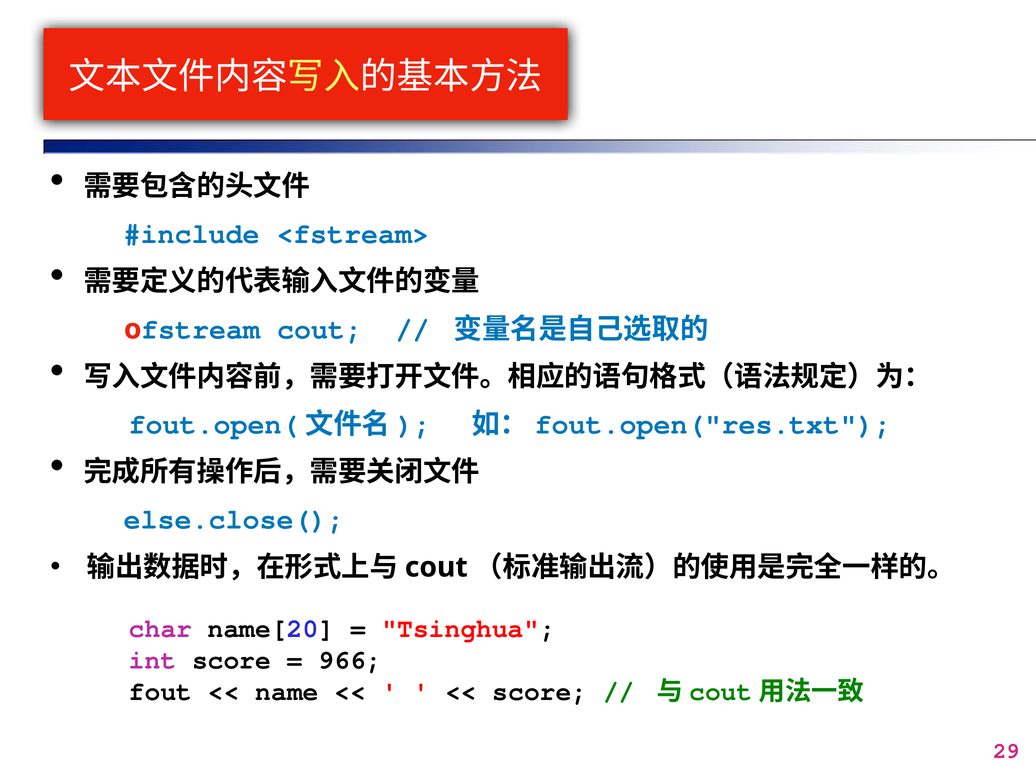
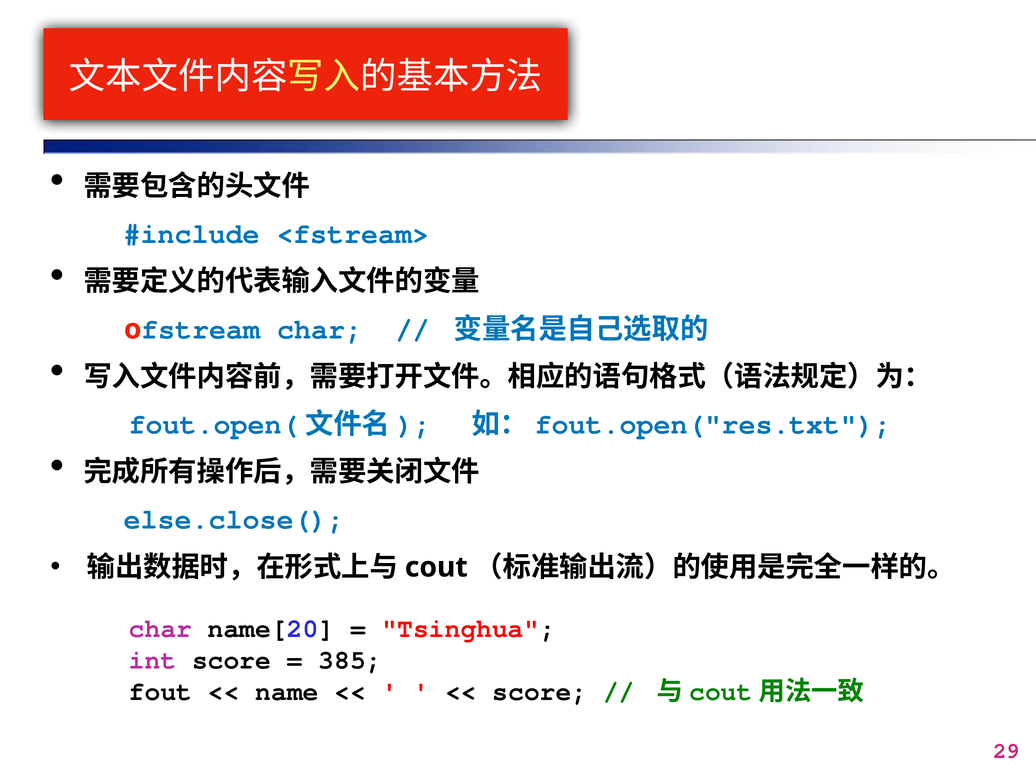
cout at (320, 329): cout -> char
966: 966 -> 385
